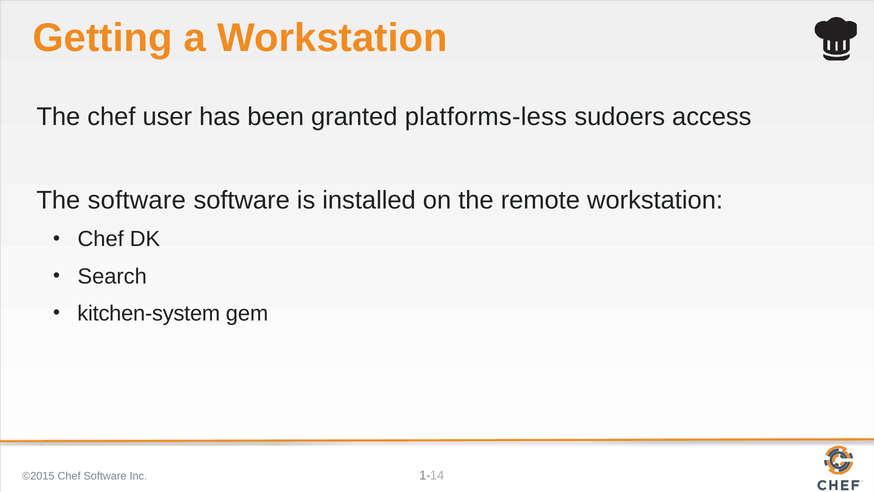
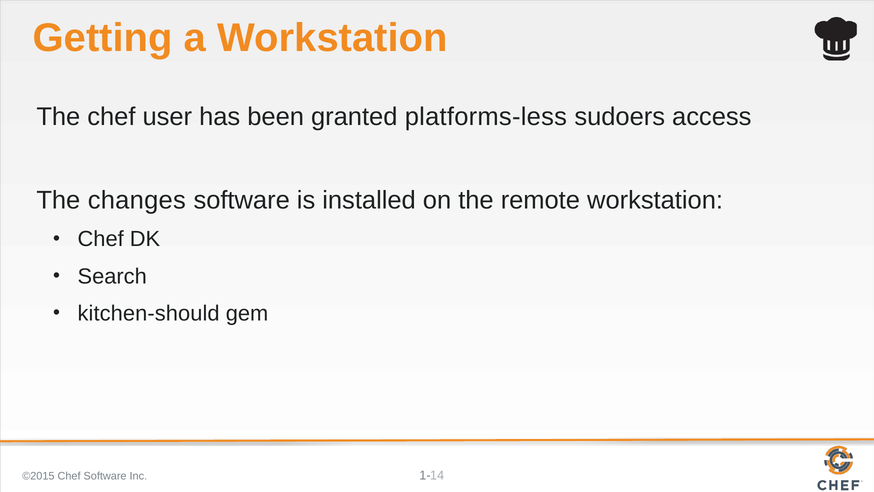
The software: software -> changes
kitchen-system: kitchen-system -> kitchen-should
